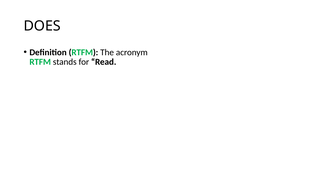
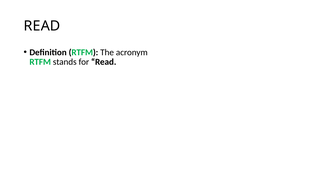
DOES at (42, 26): DOES -> READ
